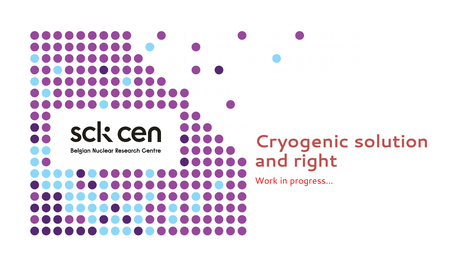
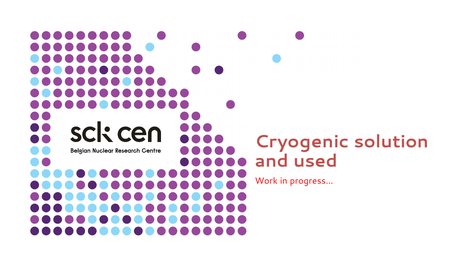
right: right -> used
